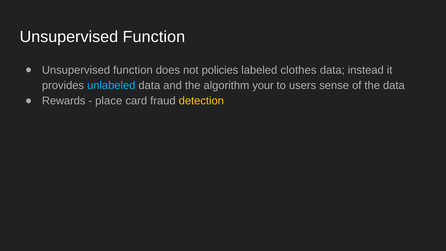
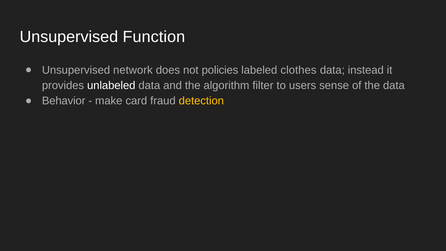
function at (133, 70): function -> network
unlabeled colour: light blue -> white
your: your -> filter
Rewards: Rewards -> Behavior
place: place -> make
